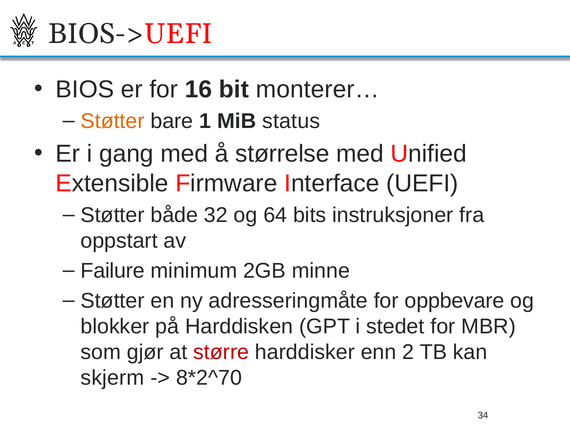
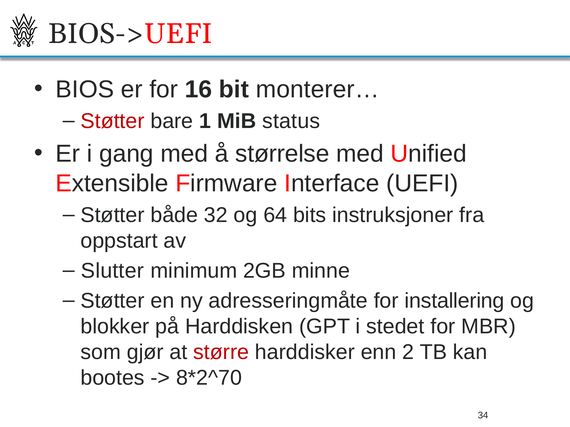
Støtter at (113, 121) colour: orange -> red
Failure: Failure -> Slutter
oppbevare: oppbevare -> installering
skjerm: skjerm -> bootes
